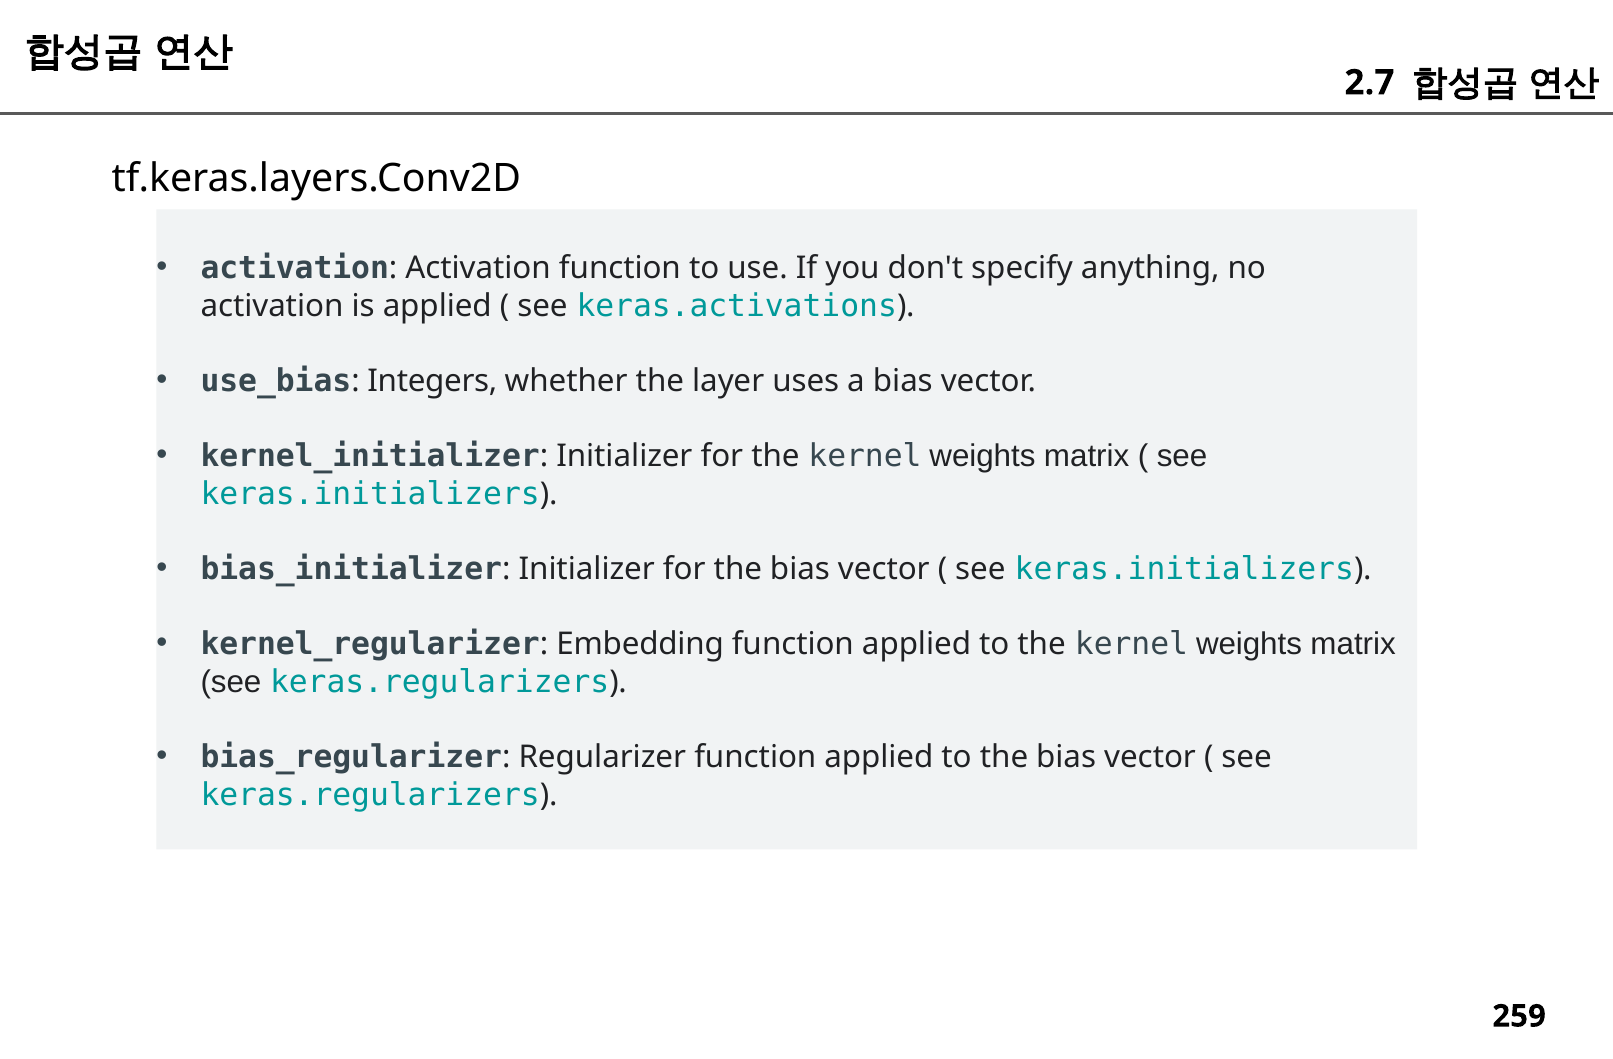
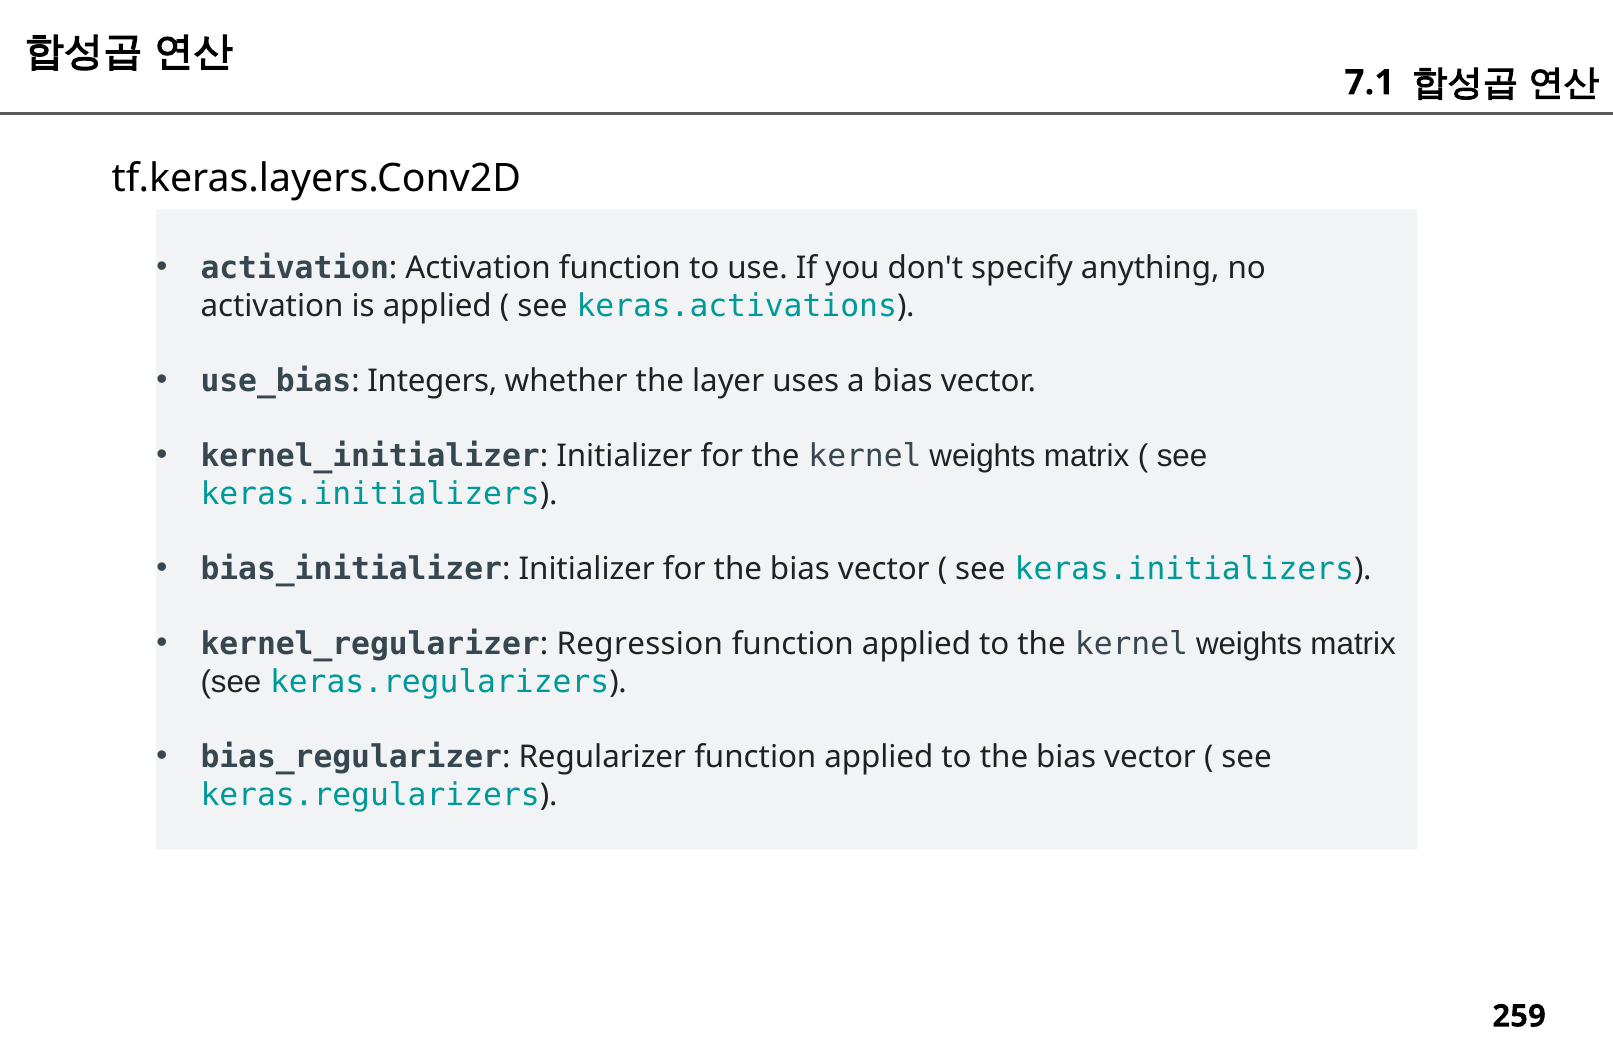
2.7: 2.7 -> 7.1
Embedding: Embedding -> Regression
